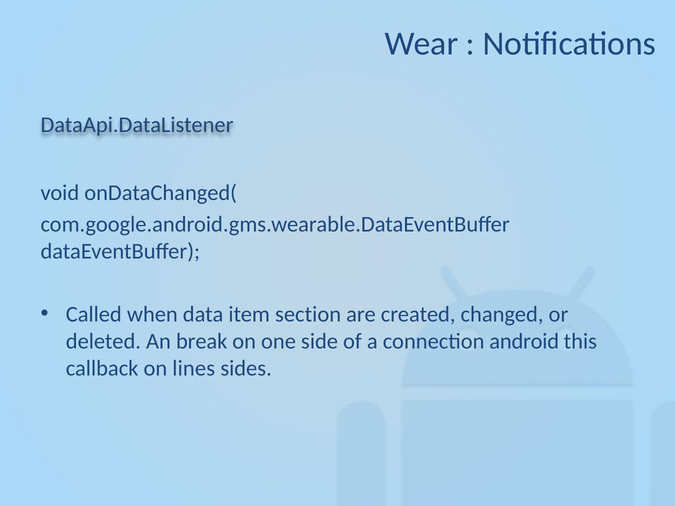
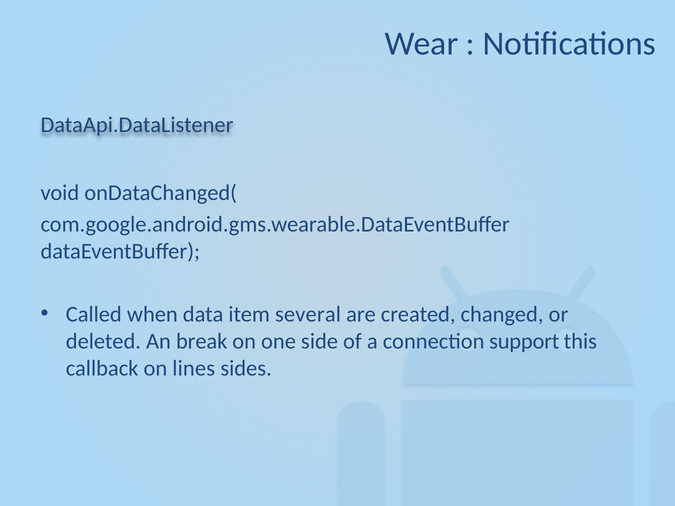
section: section -> several
android: android -> support
